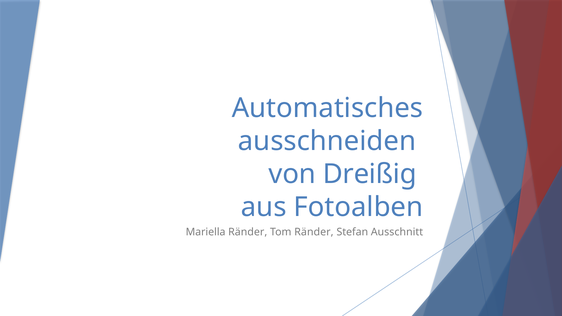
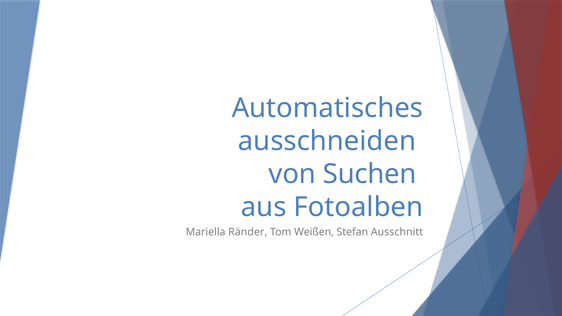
Dreißig: Dreißig -> Suchen
Tom Ränder: Ränder -> Weißen
